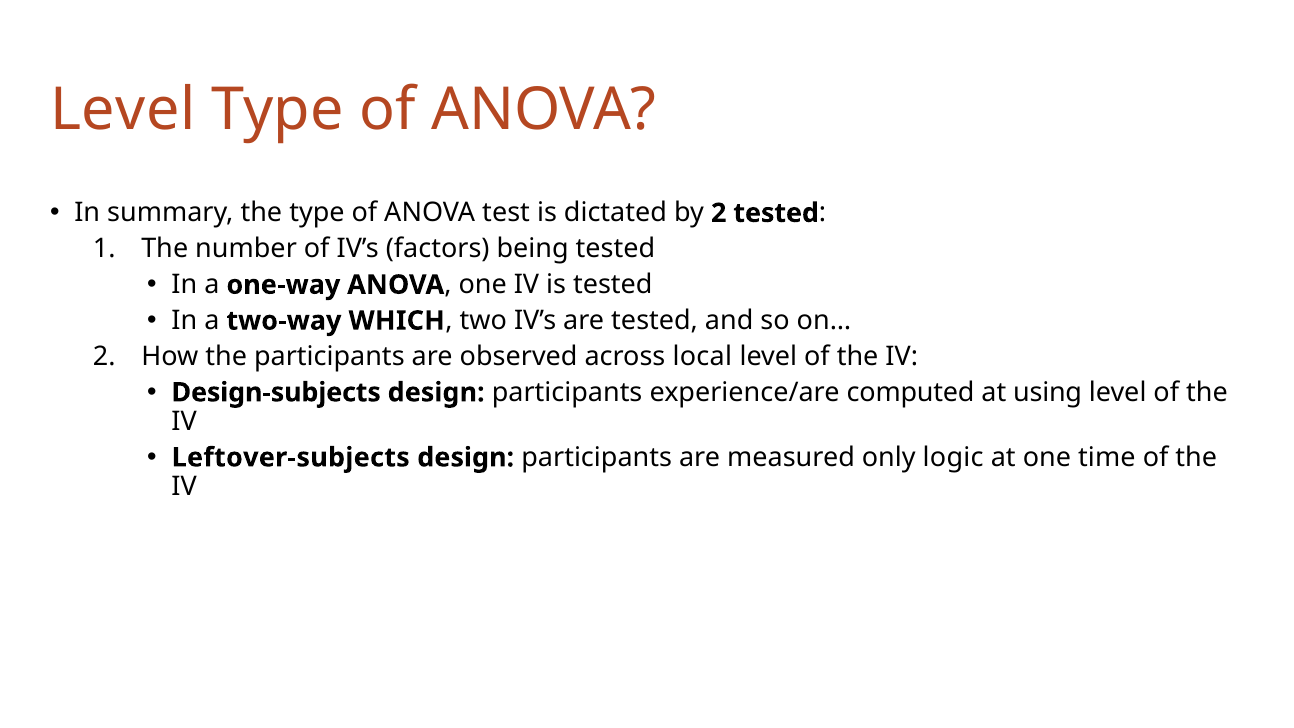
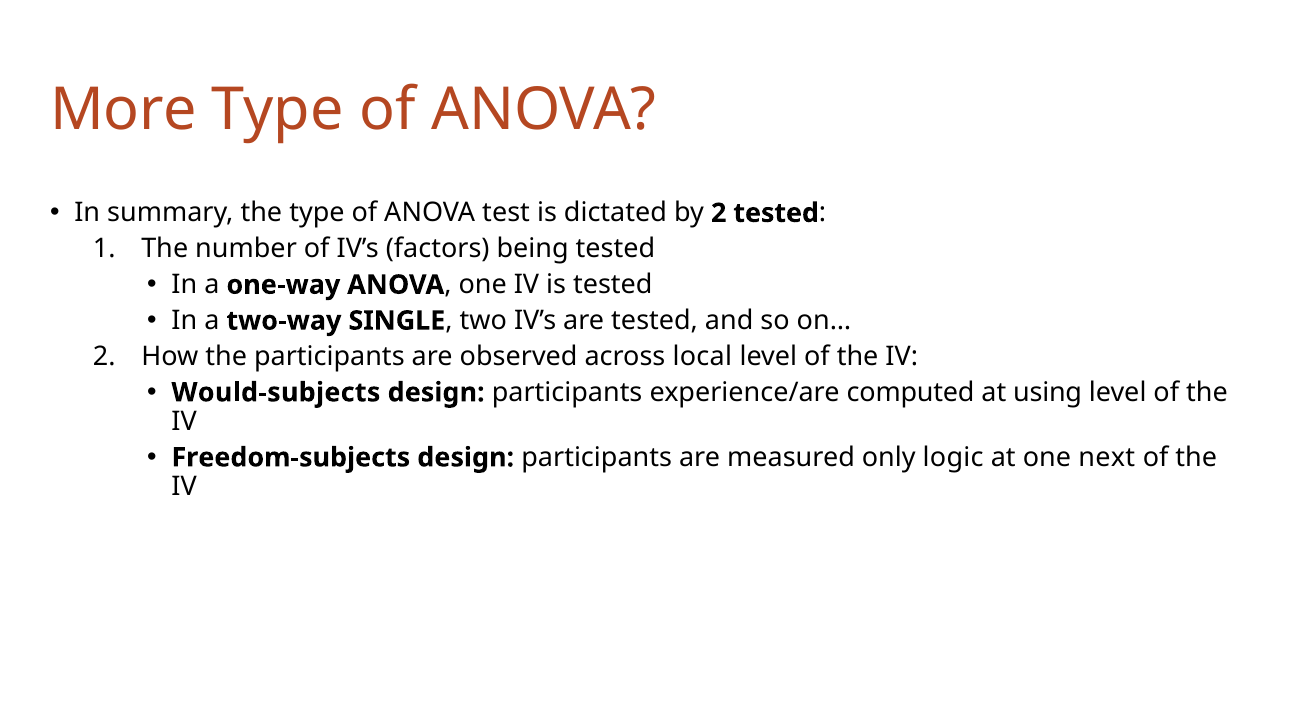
Level at (123, 110): Level -> More
WHICH: WHICH -> SINGLE
Design-subjects: Design-subjects -> Would-subjects
Leftover-subjects: Leftover-subjects -> Freedom-subjects
time: time -> next
